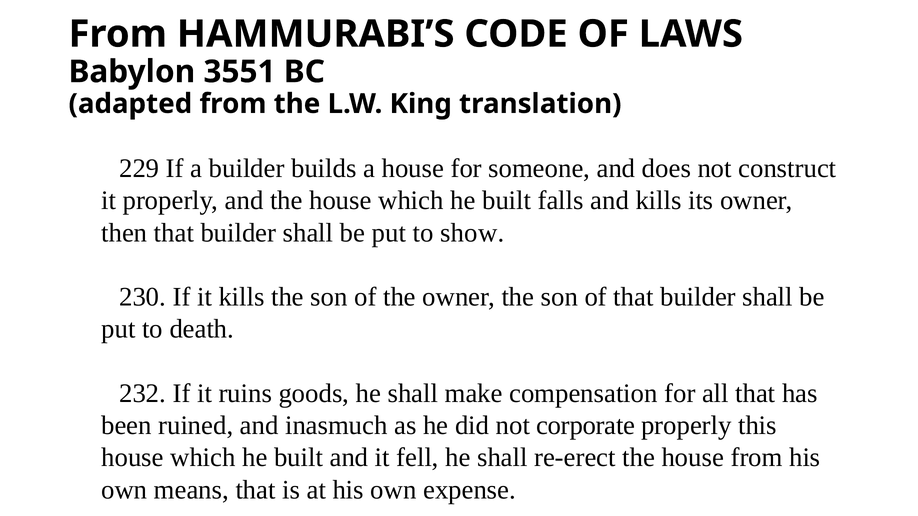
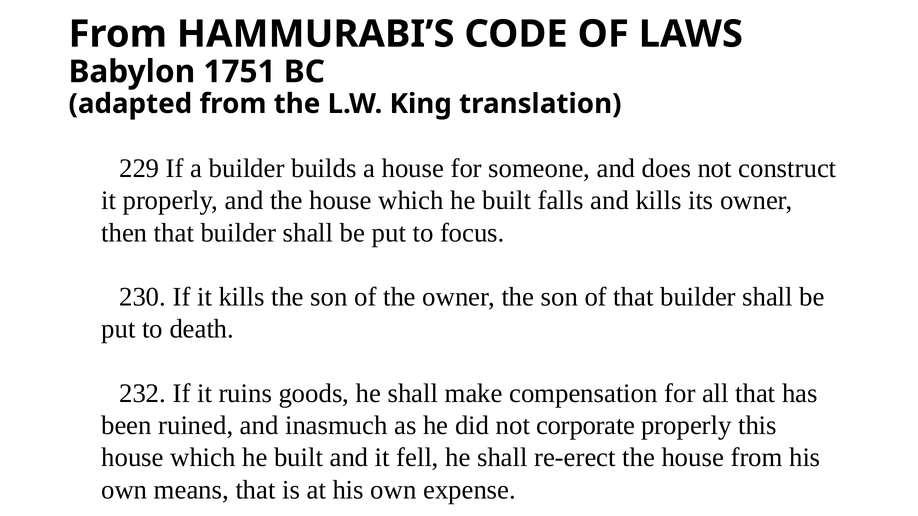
3551: 3551 -> 1751
show: show -> focus
